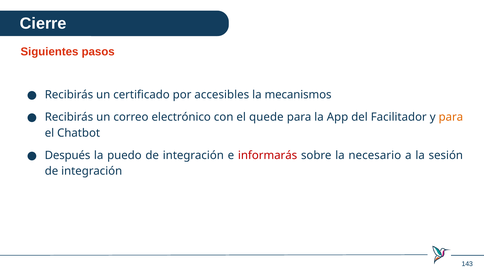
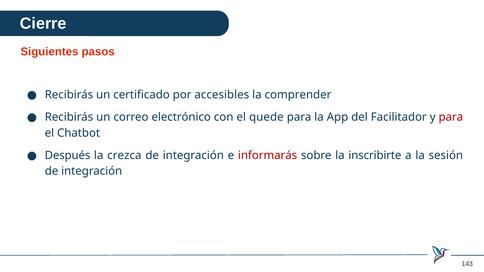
mecanismos: mecanismos -> comprender
para at (451, 117) colour: orange -> red
puedo: puedo -> crezca
necesario: necesario -> inscribirte
